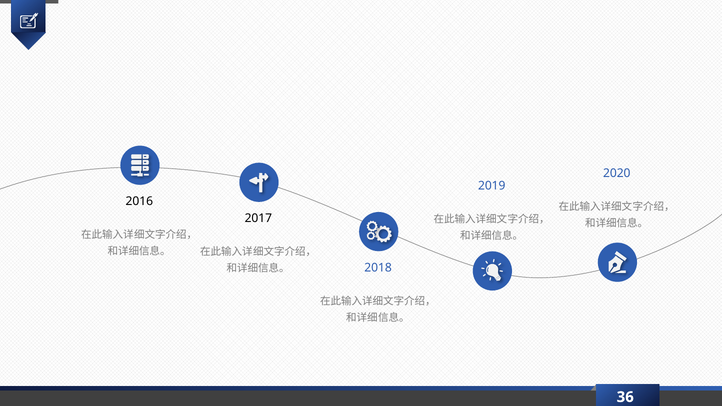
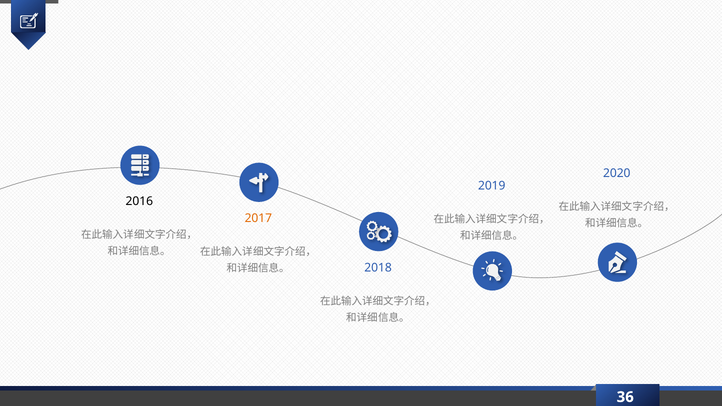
2017 colour: black -> orange
